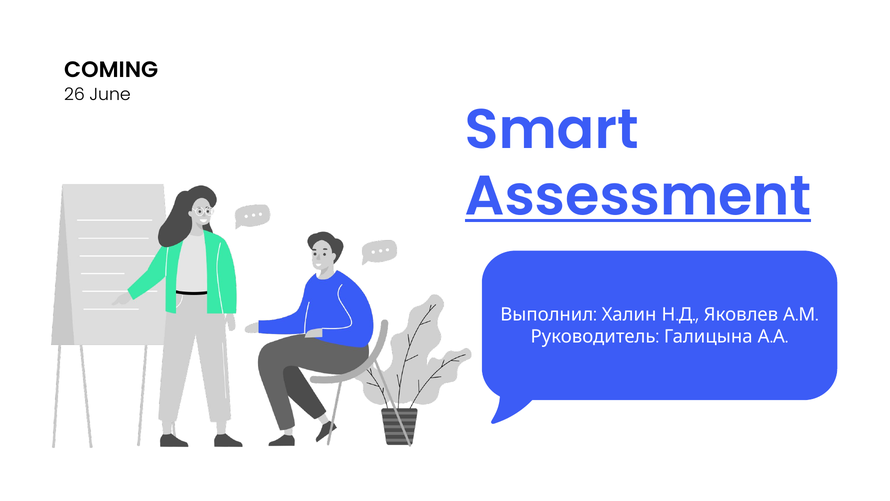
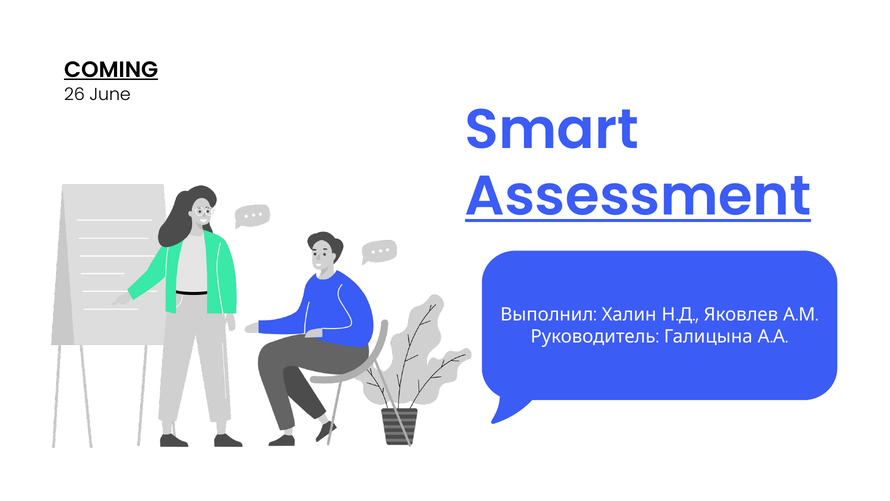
COMING underline: none -> present
